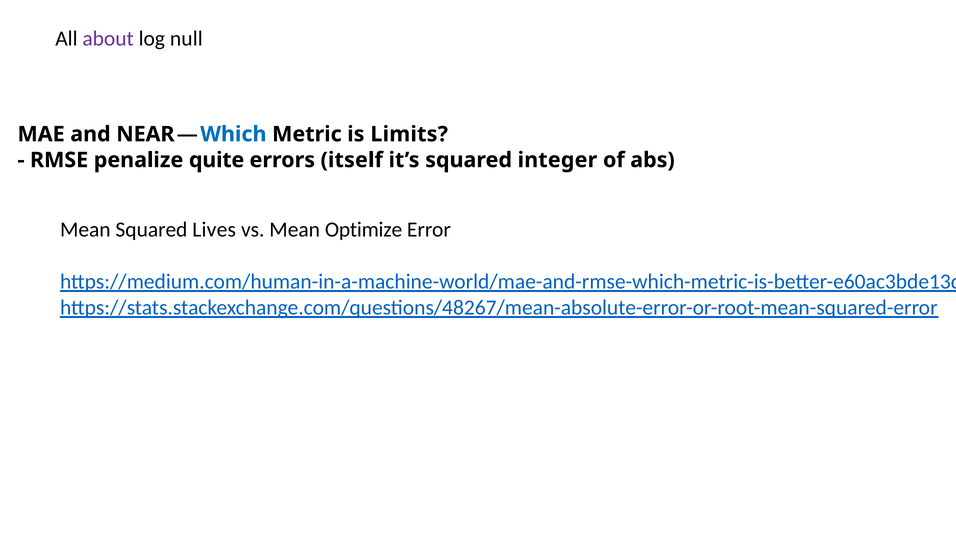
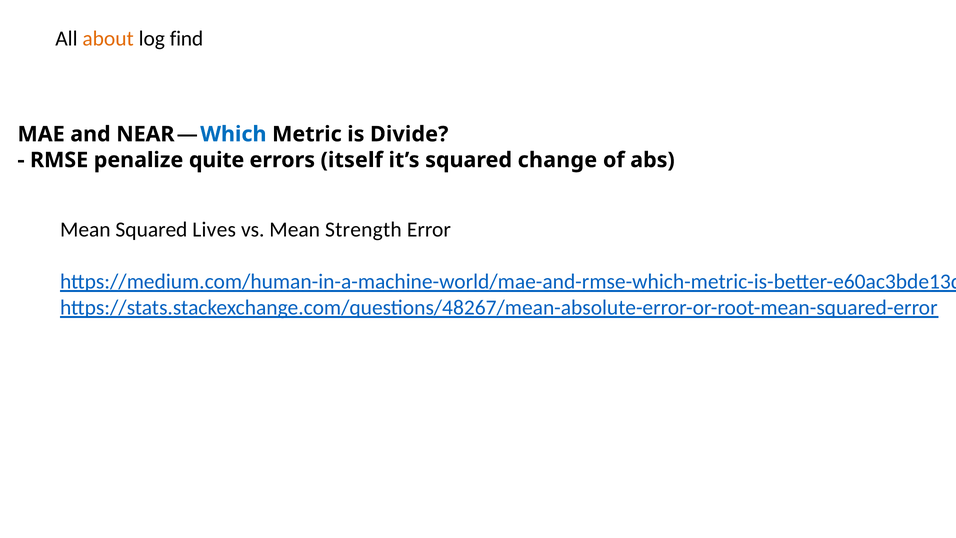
about colour: purple -> orange
null: null -> find
Limits: Limits -> Divide
integer: integer -> change
Optimize: Optimize -> Strength
